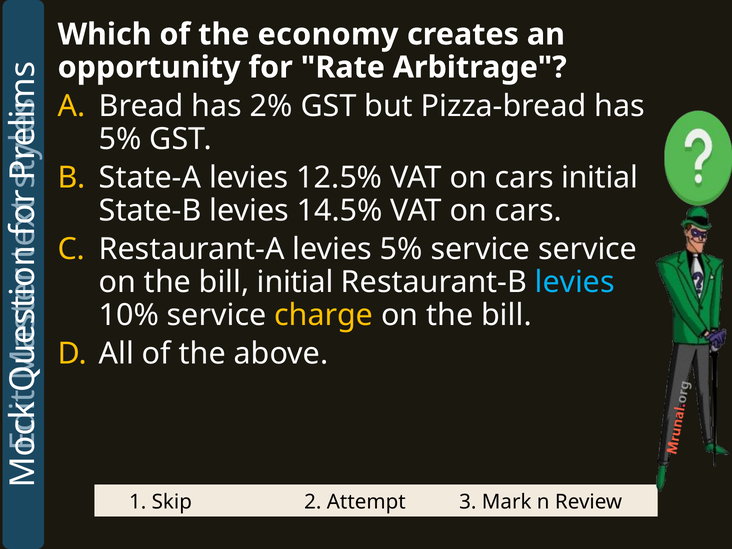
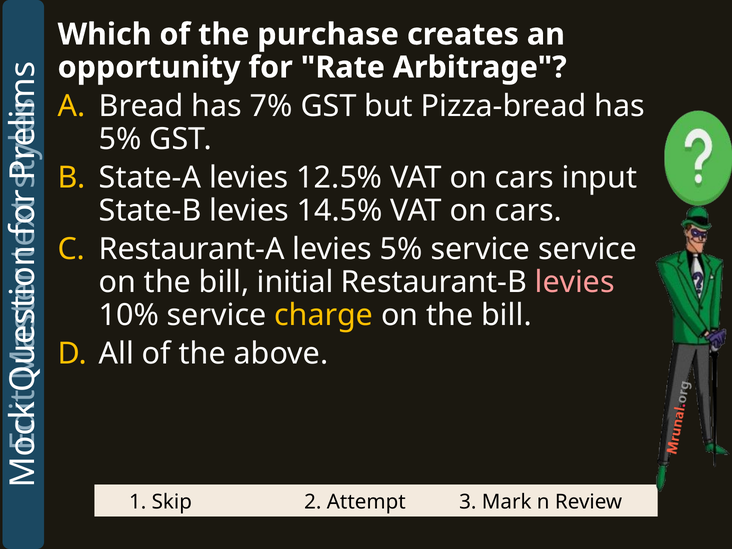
economy: economy -> purchase
2%: 2% -> 7%
cars initial: initial -> input
levies at (575, 282) colour: light blue -> pink
